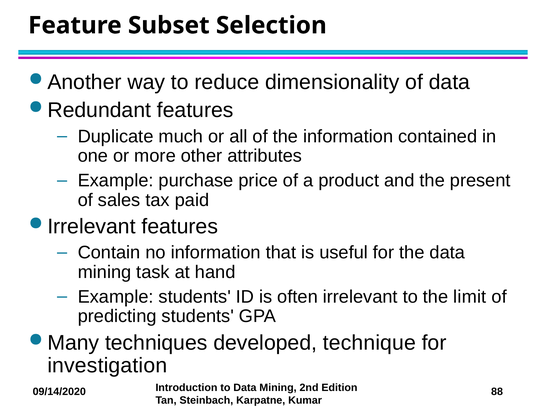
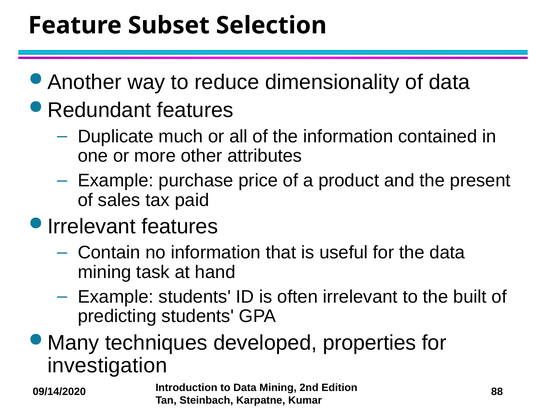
limit: limit -> built
technique: technique -> properties
